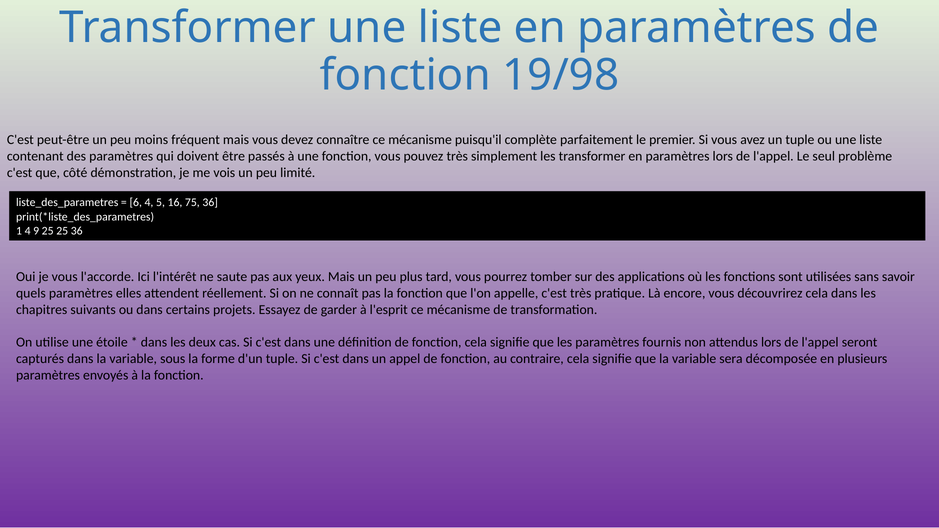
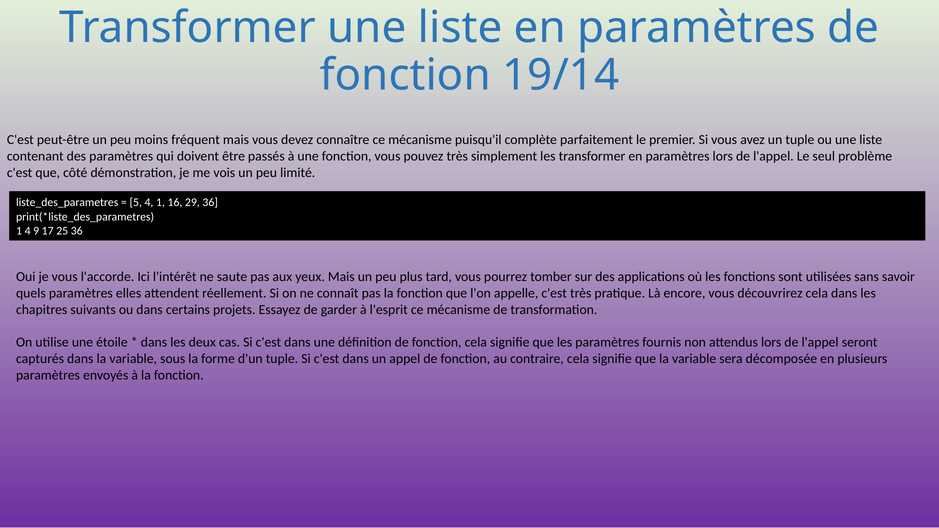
19/98: 19/98 -> 19/14
6: 6 -> 5
4 5: 5 -> 1
75: 75 -> 29
9 25: 25 -> 17
